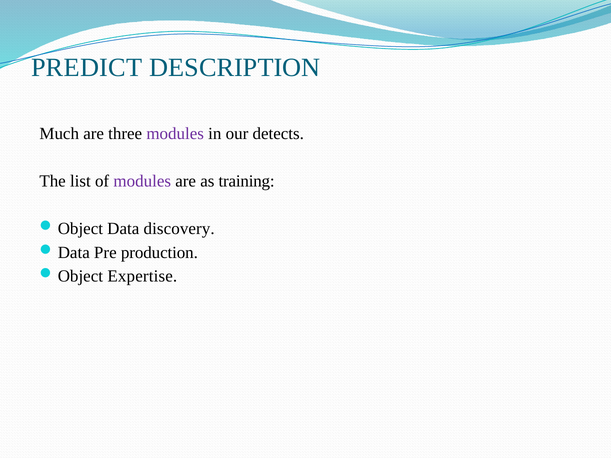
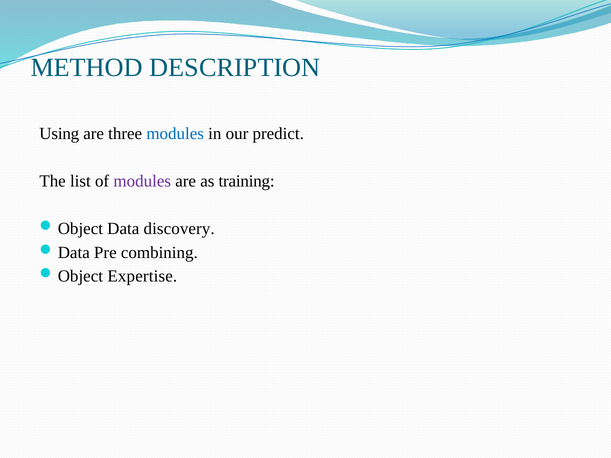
PREDICT: PREDICT -> METHOD
Much: Much -> Using
modules at (175, 134) colour: purple -> blue
detects: detects -> predict
production: production -> combining
